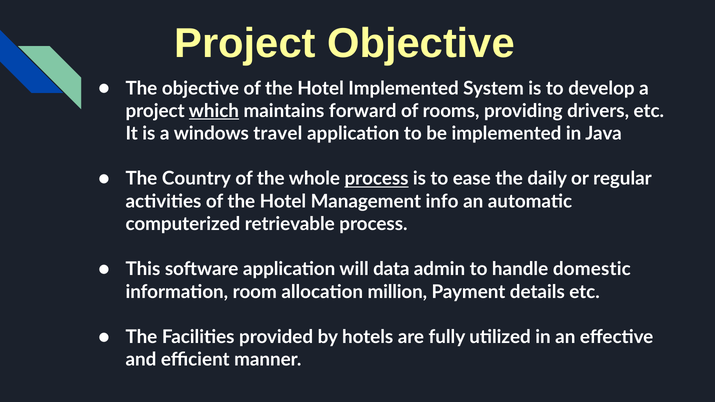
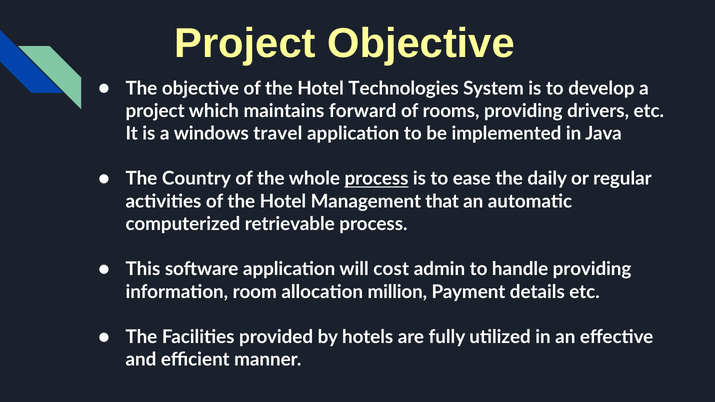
Hotel Implemented: Implemented -> Technologies
which underline: present -> none
info: info -> that
data: data -> cost
handle domestic: domestic -> providing
